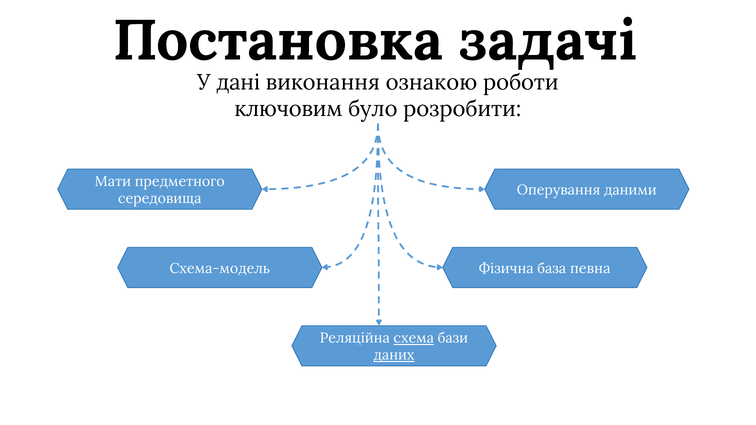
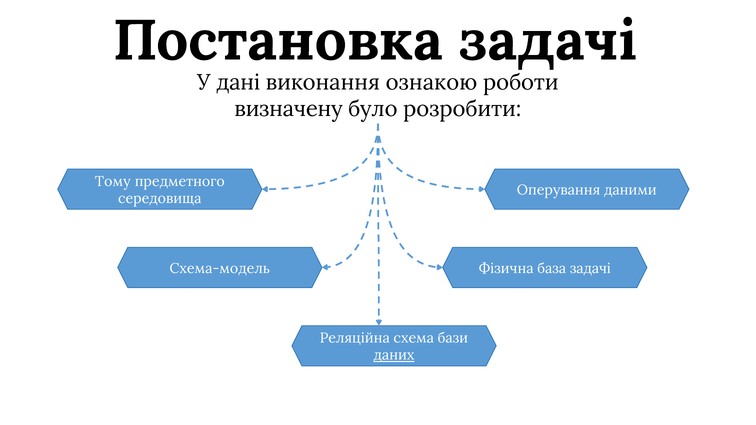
ключовим: ключовим -> визначену
Мати: Мати -> Тому
база певна: певна -> задачі
схема underline: present -> none
